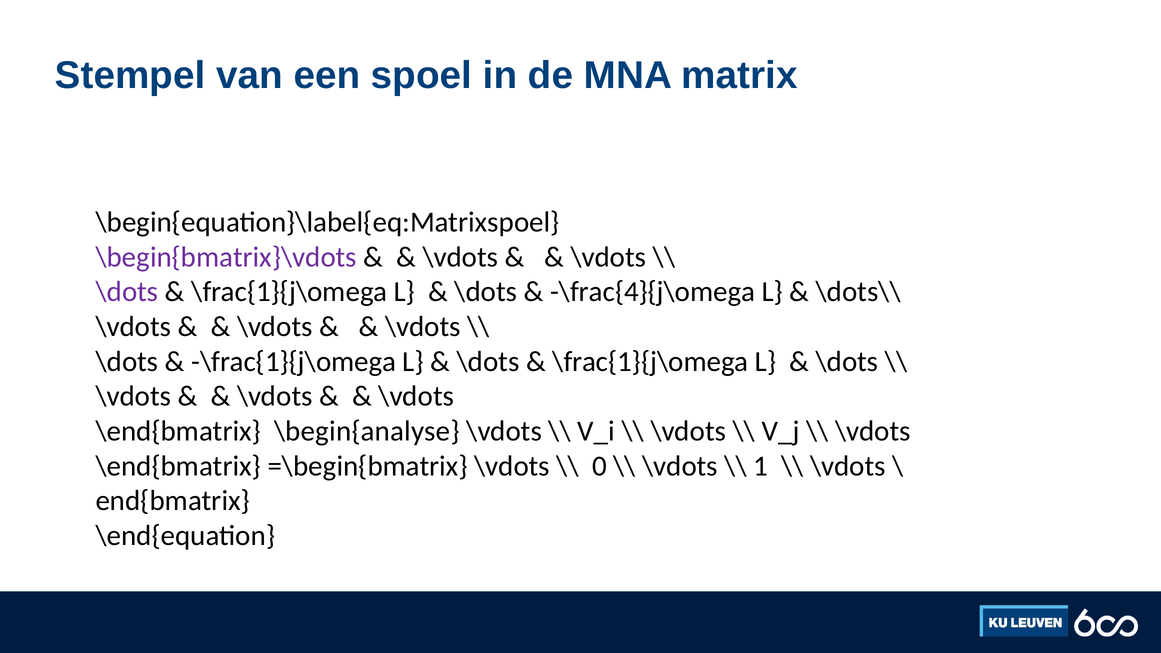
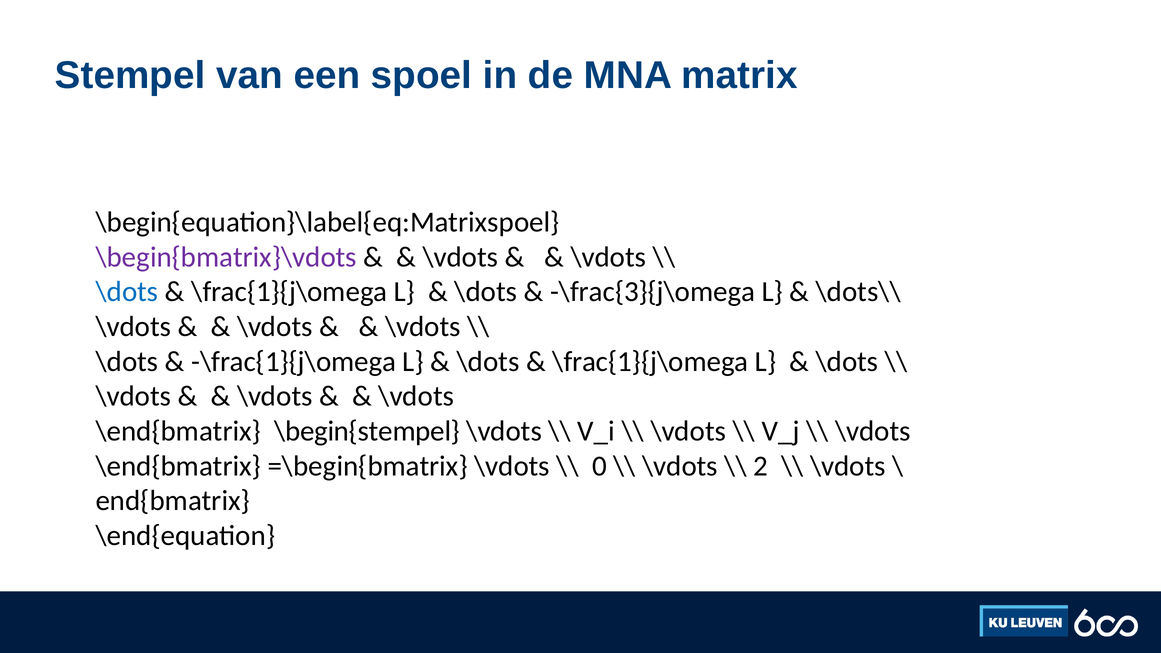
\dots at (127, 292) colour: purple -> blue
-\frac{4}{j\omega: -\frac{4}{j\omega -> -\frac{3}{j\omega
\begin{analyse: \begin{analyse -> \begin{stempel
1: 1 -> 2
